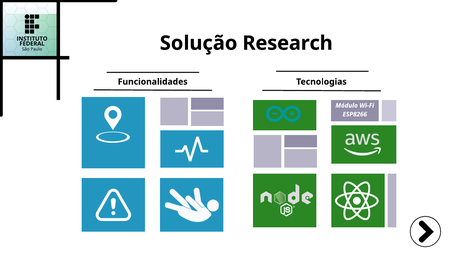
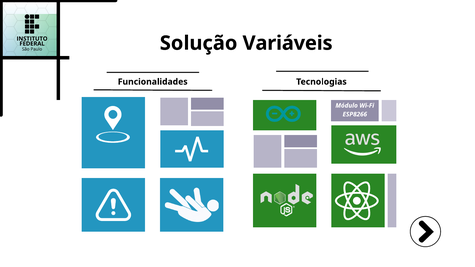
Research: Research -> Variáveis
